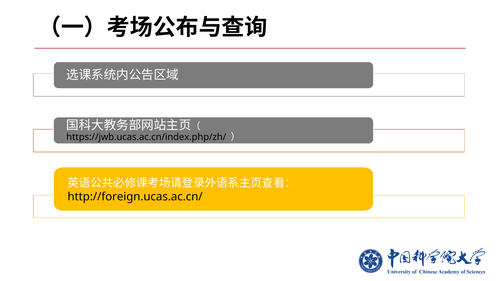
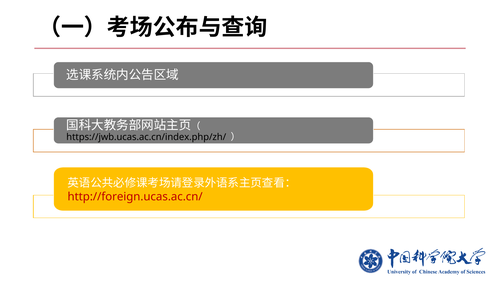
http://foreign.ucas.ac.cn/ colour: black -> red
